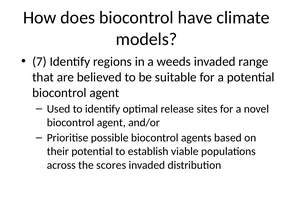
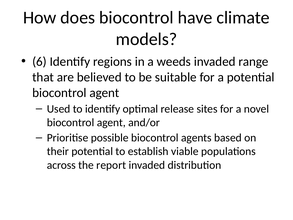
7: 7 -> 6
scores: scores -> report
